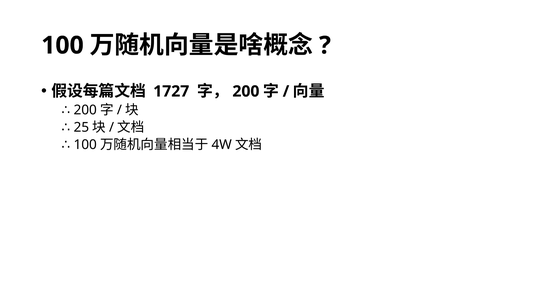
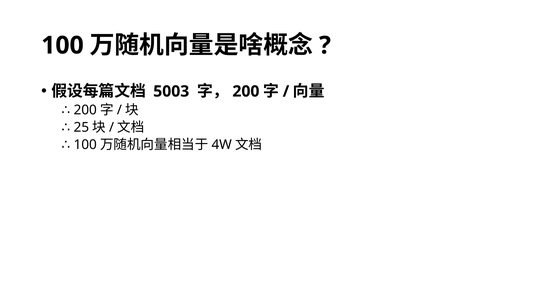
1727: 1727 -> 5003
